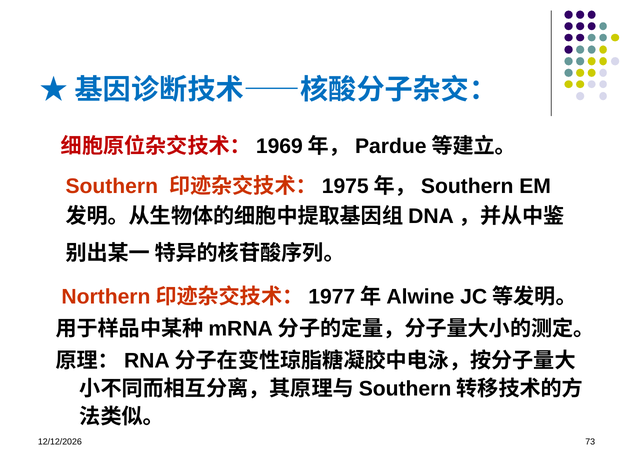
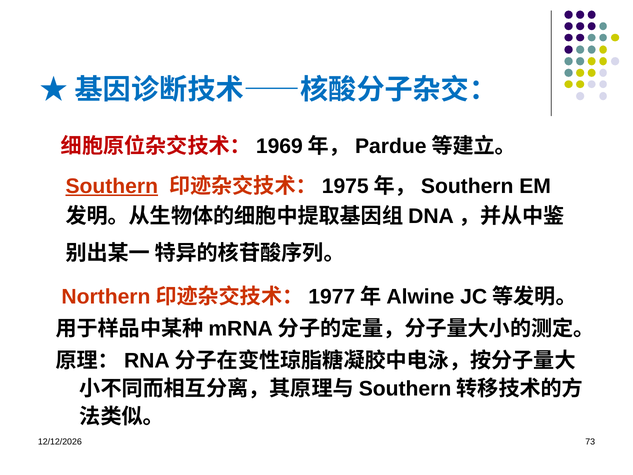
Southern underline: none -> present
